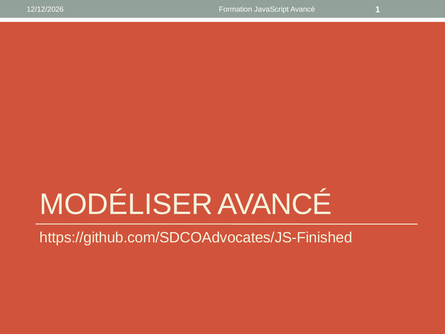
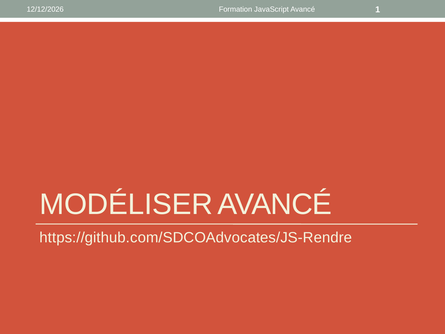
https://github.com/SDCOAdvocates/JS-Finished: https://github.com/SDCOAdvocates/JS-Finished -> https://github.com/SDCOAdvocates/JS-Rendre
